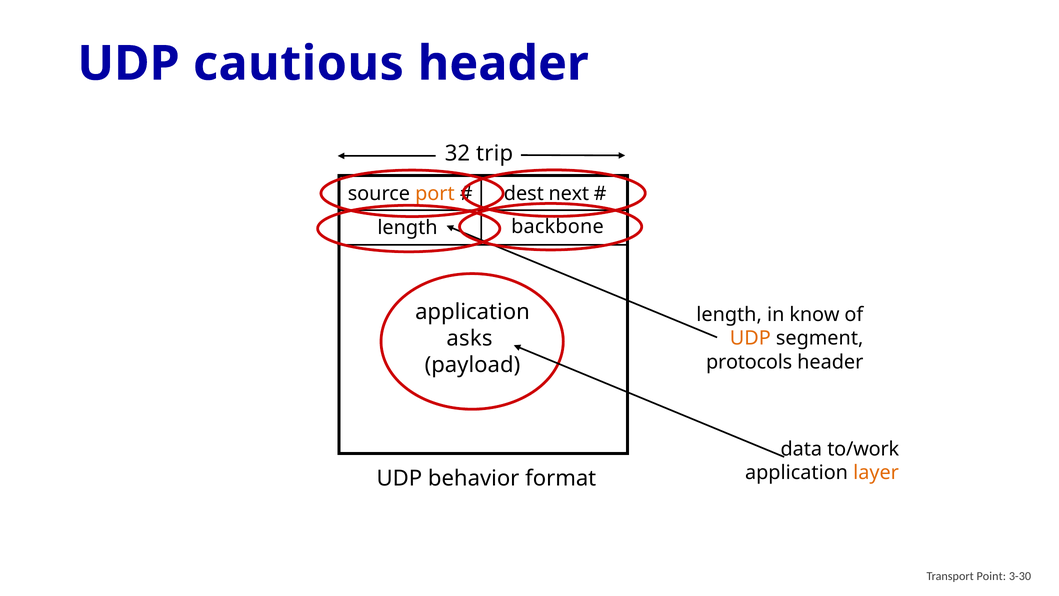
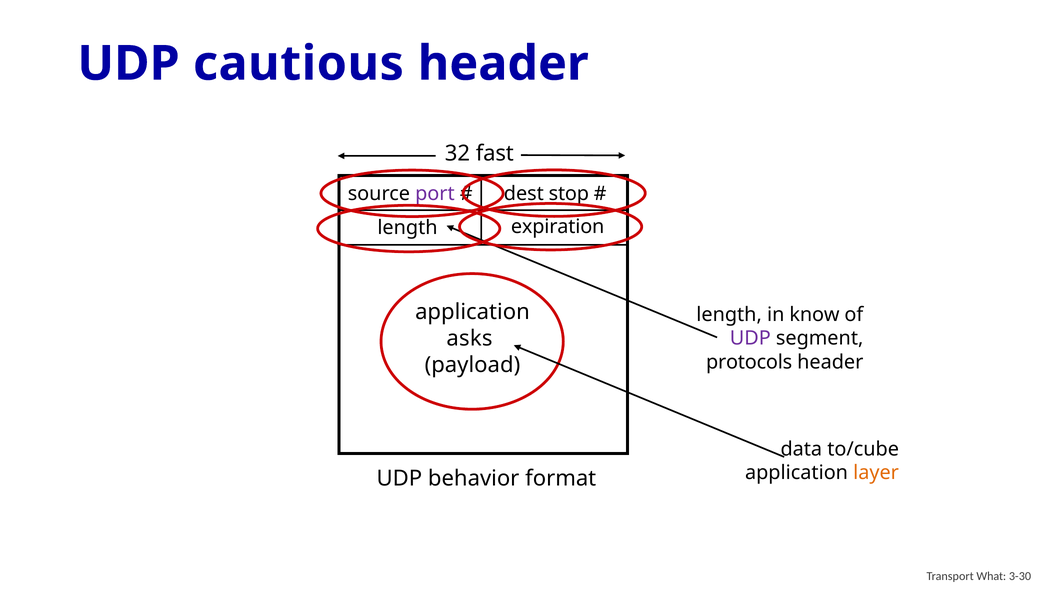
trip: trip -> fast
port colour: orange -> purple
next: next -> stop
backbone: backbone -> expiration
UDP at (750, 338) colour: orange -> purple
to/work: to/work -> to/cube
Point: Point -> What
